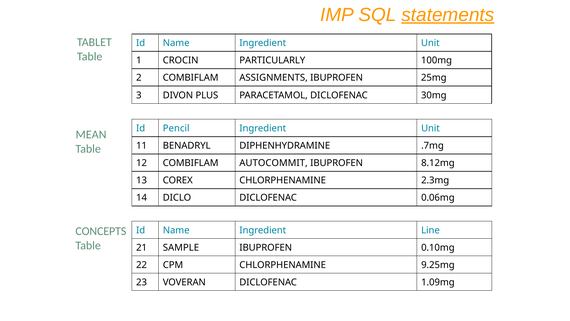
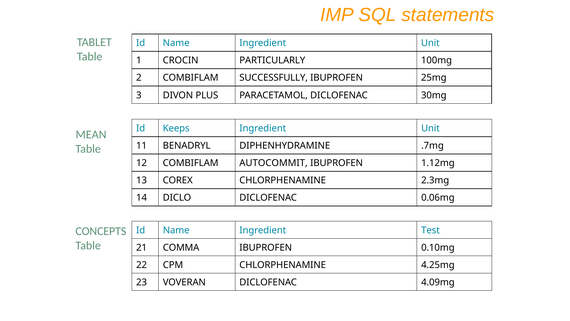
statements underline: present -> none
ASSIGNMENTS: ASSIGNMENTS -> SUCCESSFULLY
Pencil: Pencil -> Keeps
8.12mg: 8.12mg -> 1.12mg
Line: Line -> Test
SAMPLE: SAMPLE -> COMMA
9.25mg: 9.25mg -> 4.25mg
1.09mg: 1.09mg -> 4.09mg
